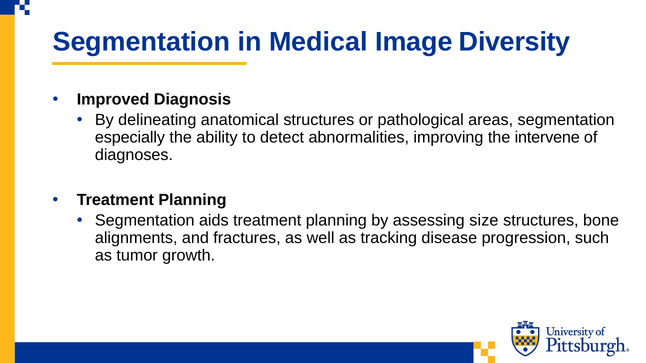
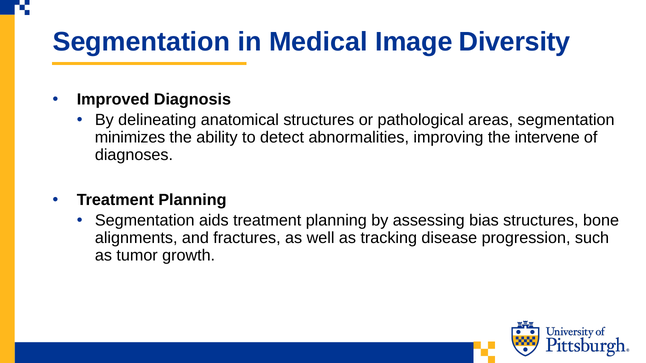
especially: especially -> minimizes
size: size -> bias
